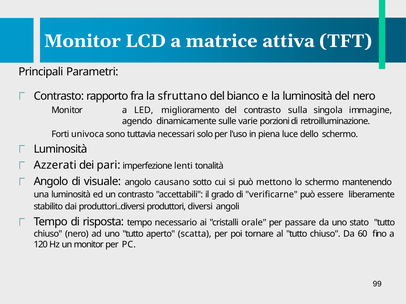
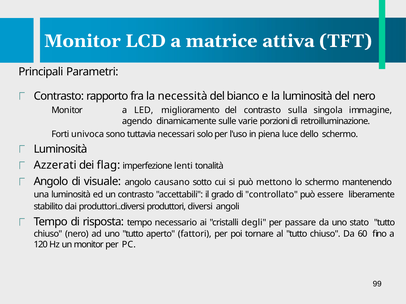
sfruttano: sfruttano -> necessità
pari: pari -> flag
verificarne: verificarne -> controllato
orale: orale -> degli
scatta: scatta -> fattori
